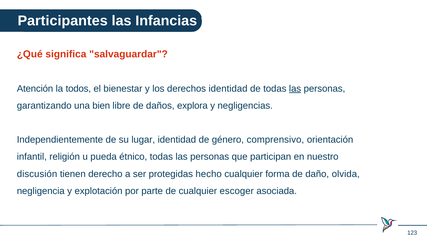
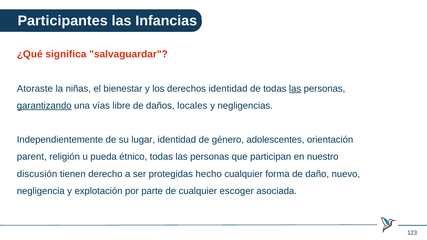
Atención: Atención -> Atoraste
todos: todos -> niñas
garantizando underline: none -> present
bien: bien -> vías
explora: explora -> locales
comprensivo: comprensivo -> adolescentes
infantil: infantil -> parent
olvida: olvida -> nuevo
